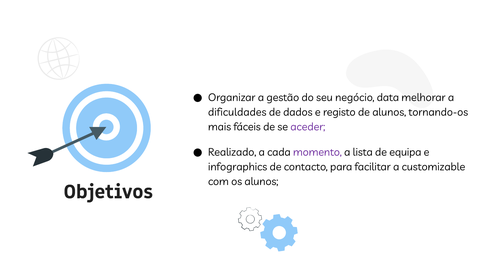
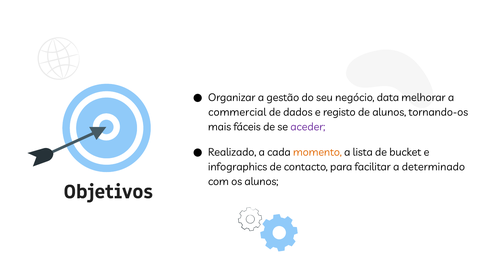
dificuldades: dificuldades -> commercial
momento colour: purple -> orange
equipa: equipa -> bucket
customizable: customizable -> determinado
